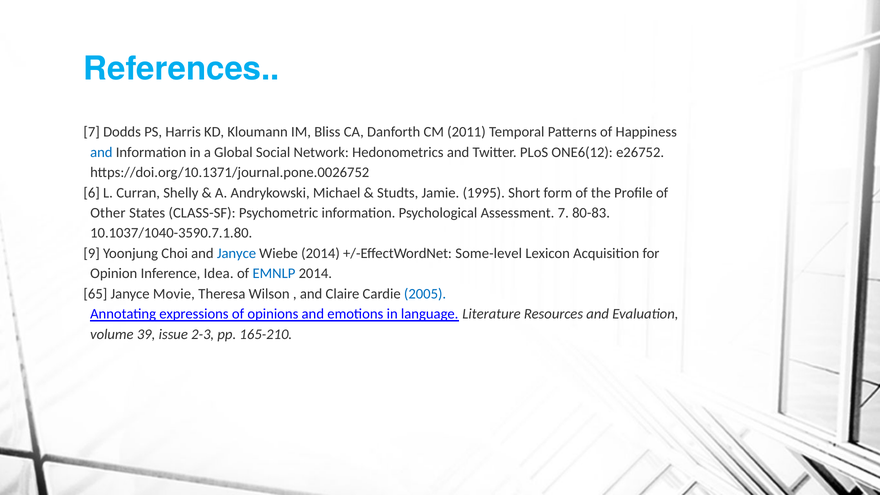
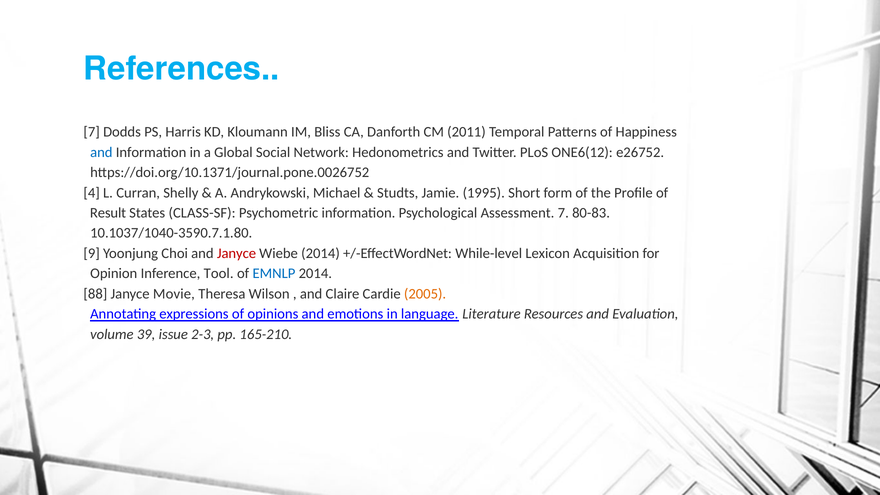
6: 6 -> 4
Other: Other -> Result
Janyce at (237, 253) colour: blue -> red
Some-level: Some-level -> While-level
Idea: Idea -> Tool
65: 65 -> 88
2005 colour: blue -> orange
